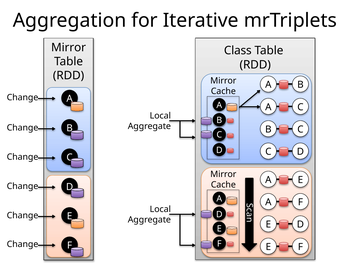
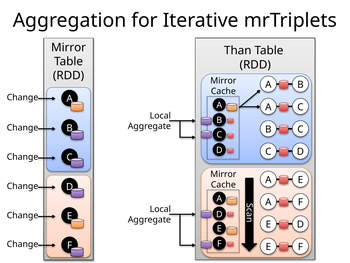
Class: Class -> Than
